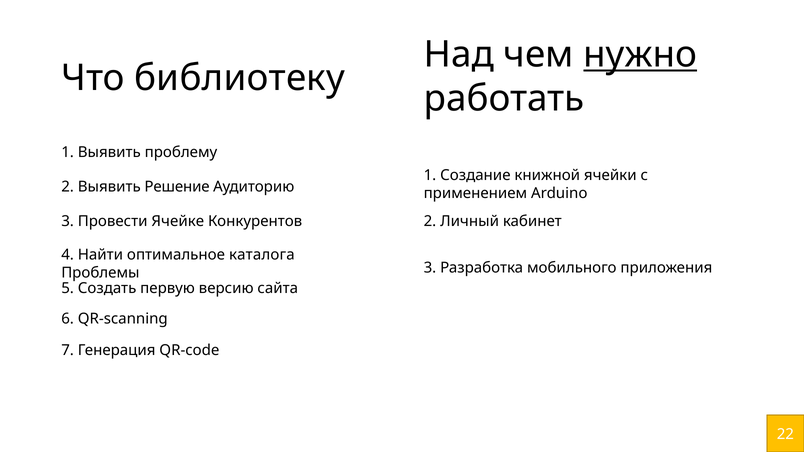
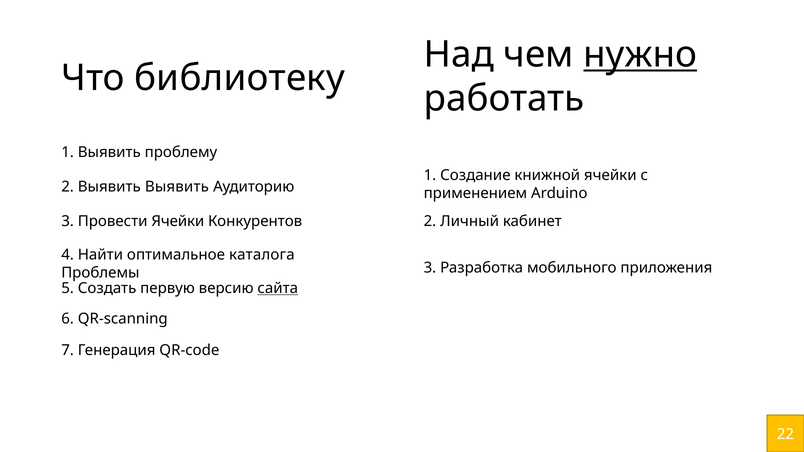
Выявить Решение: Решение -> Выявить
Провести Ячейке: Ячейке -> Ячейки
сайта underline: none -> present
